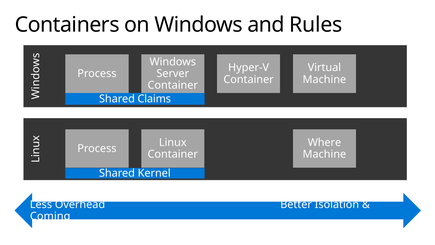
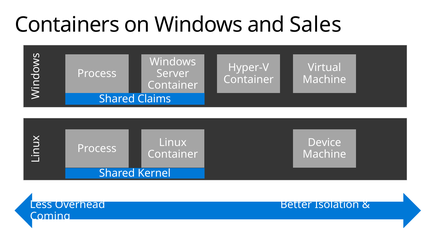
Rules: Rules -> Sales
Where: Where -> Device
